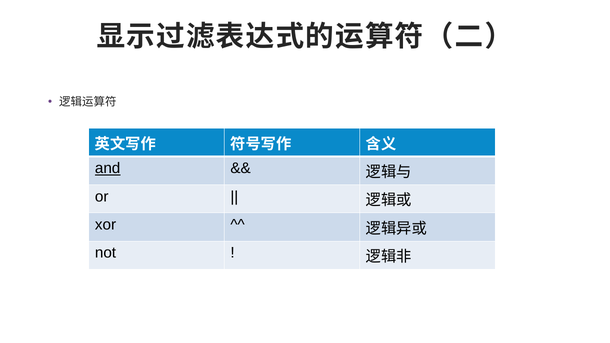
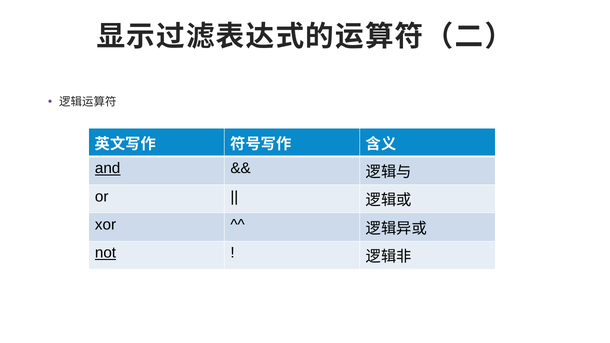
not underline: none -> present
